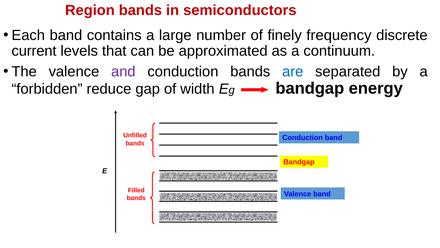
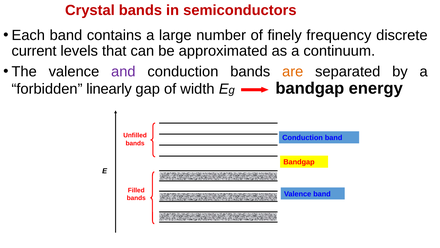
Region: Region -> Crystal
are colour: blue -> orange
reduce: reduce -> linearly
